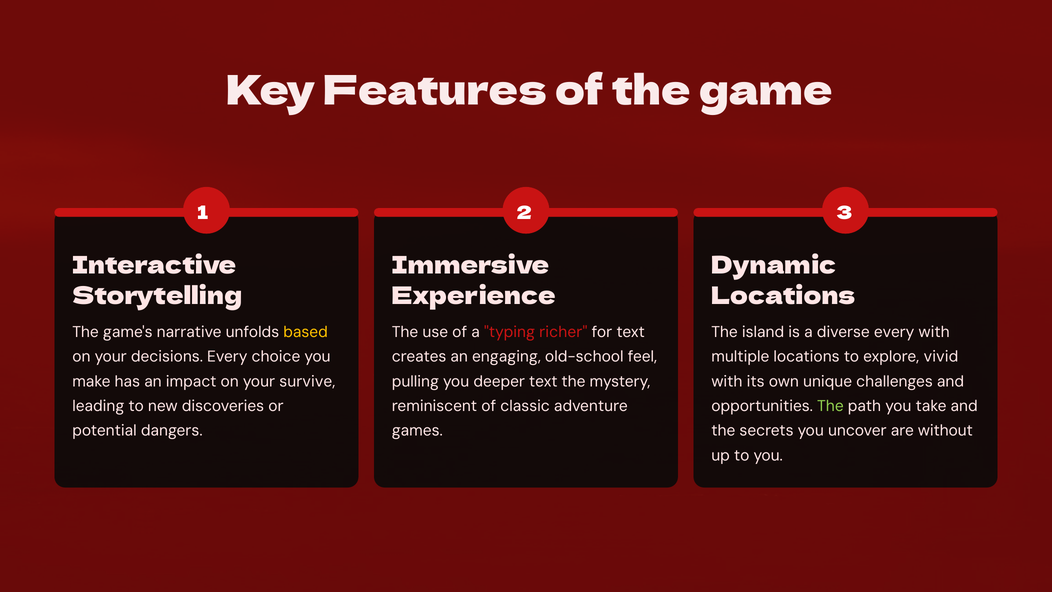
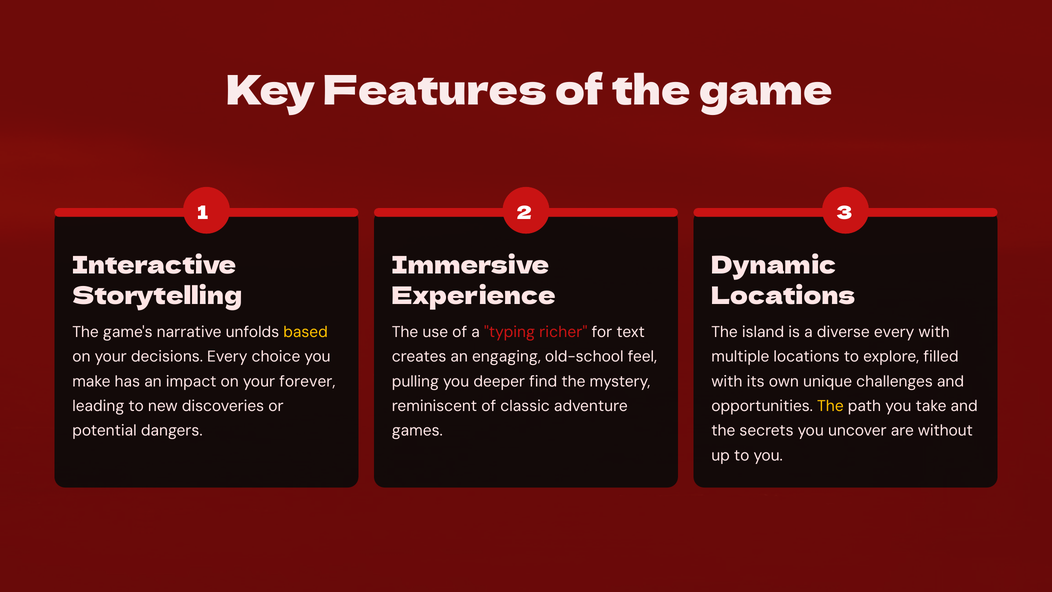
vivid: vivid -> filled
survive: survive -> forever
deeper text: text -> find
The at (830, 406) colour: light green -> yellow
